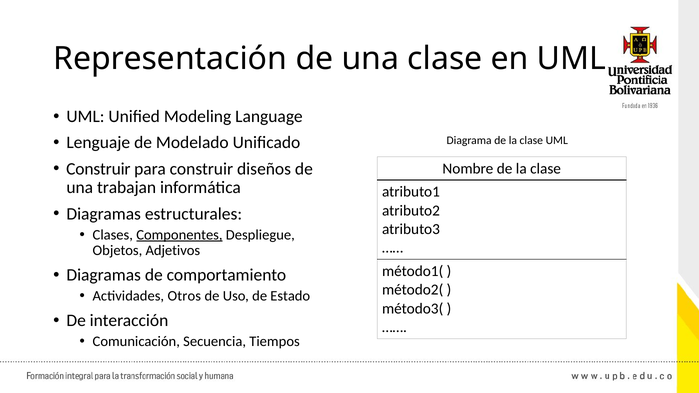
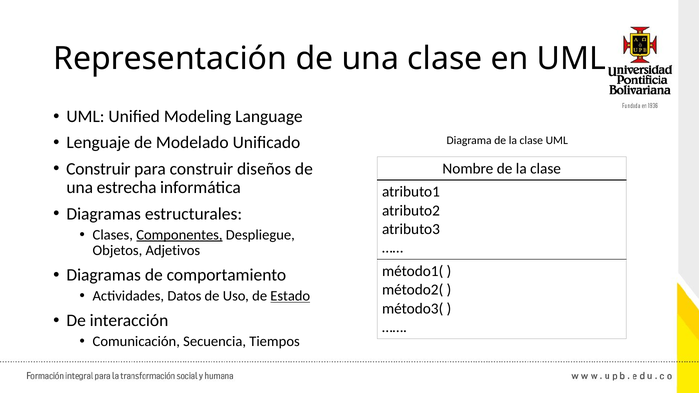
trabajan: trabajan -> estrecha
Otros: Otros -> Datos
Estado underline: none -> present
